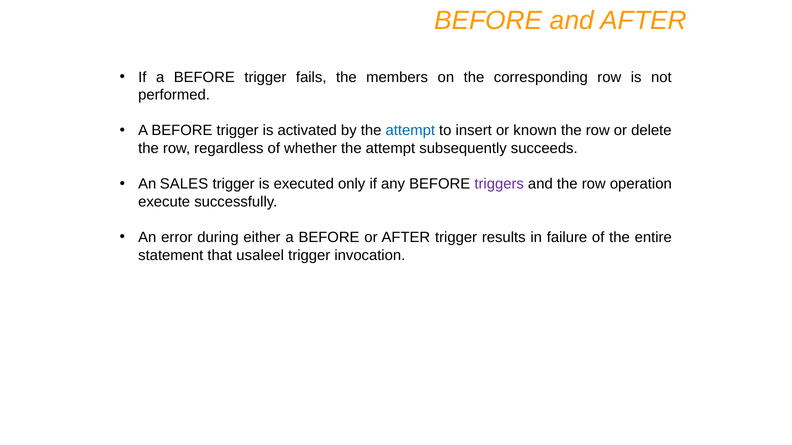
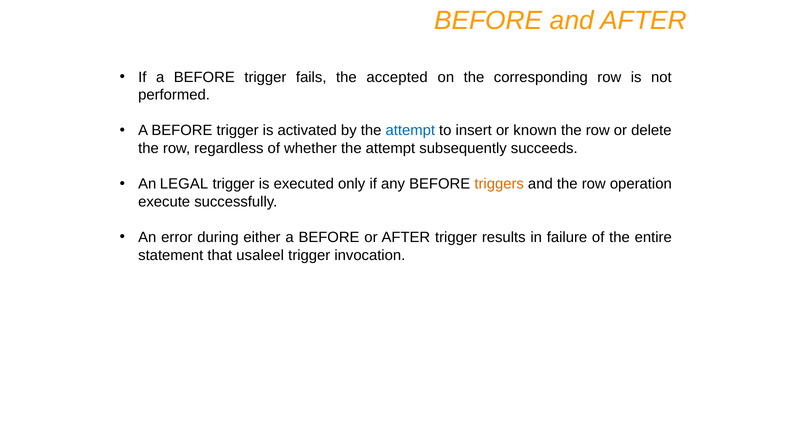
members: members -> accepted
SALES: SALES -> LEGAL
triggers colour: purple -> orange
